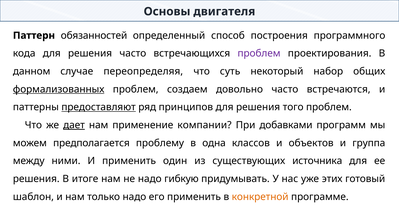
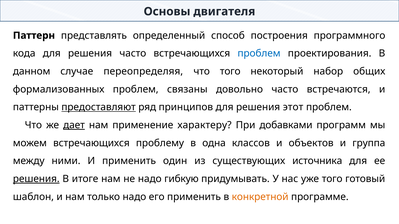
обязанностей: обязанностей -> представлять
проблем at (259, 54) colour: purple -> blue
что суть: суть -> того
формализованных underline: present -> none
создаем: создаем -> связаны
того: того -> этот
компании: компании -> характеру
можем предполагается: предполагается -> встречающихся
решения at (36, 179) underline: none -> present
уже этих: этих -> того
